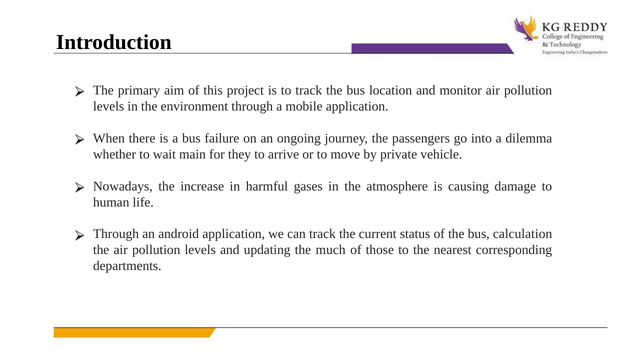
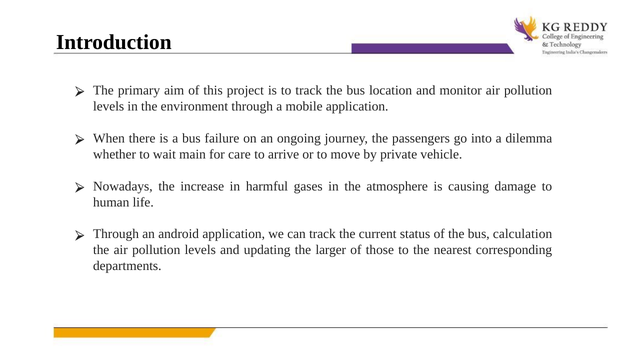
they: they -> care
much: much -> larger
